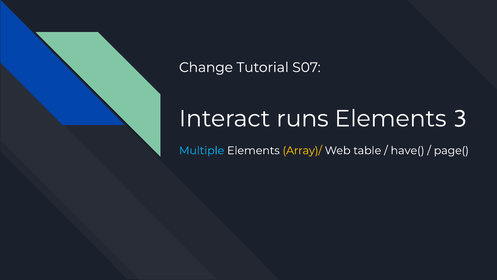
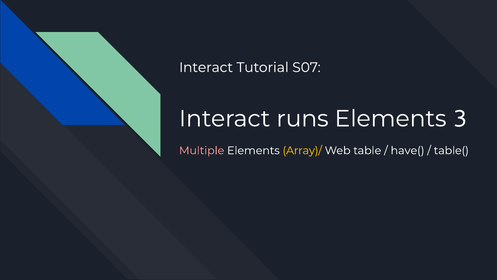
Change at (206, 67): Change -> Interact
Multiple colour: light blue -> pink
page(: page( -> table(
